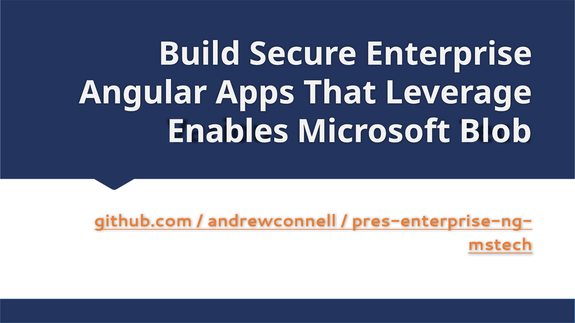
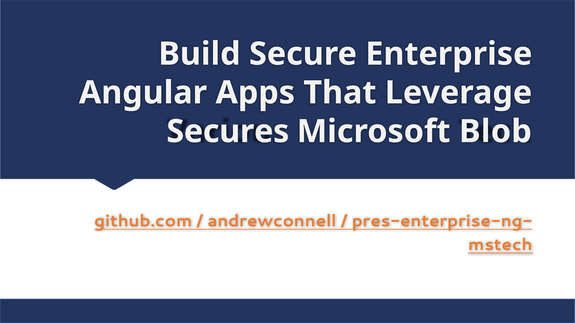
Enables: Enables -> Secures
